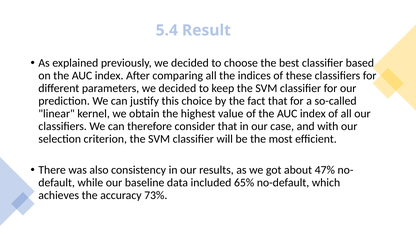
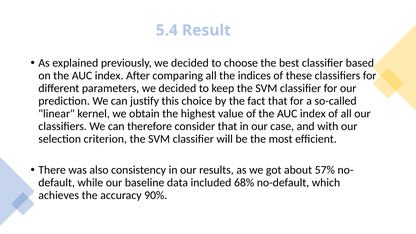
47%: 47% -> 57%
65%: 65% -> 68%
73%: 73% -> 90%
